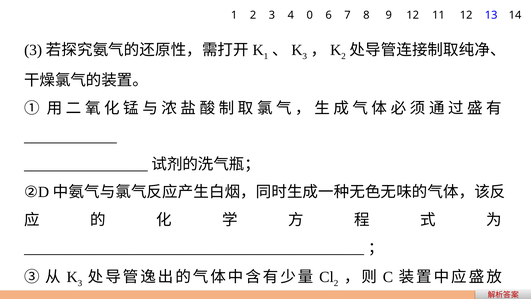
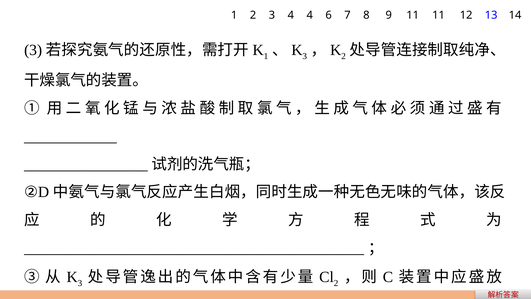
4 0: 0 -> 4
9 12: 12 -> 11
